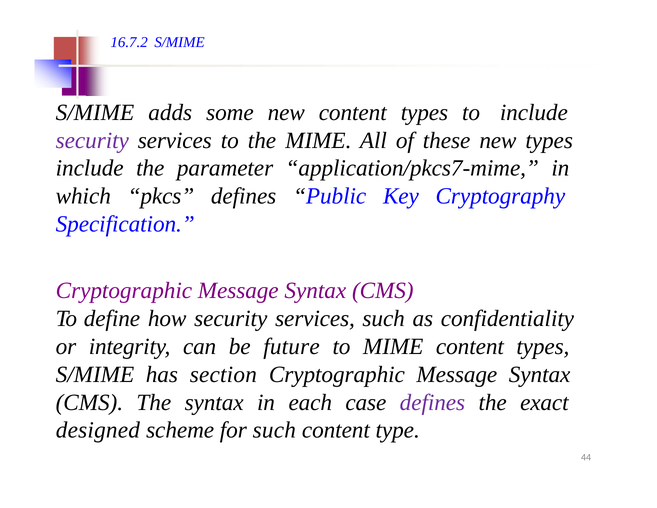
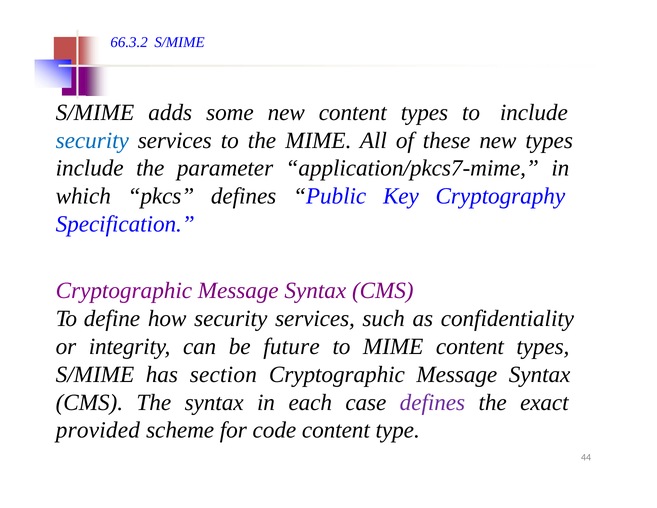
16.7.2: 16.7.2 -> 66.3.2
security at (92, 140) colour: purple -> blue
designed: designed -> provided
for such: such -> code
